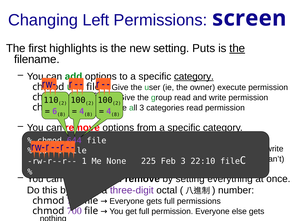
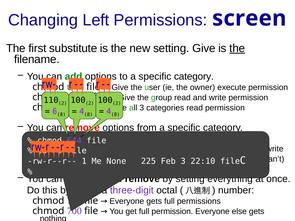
highlights: highlights -> substitute
setting Puts: Puts -> Give
category at (194, 76) underline: present -> none
